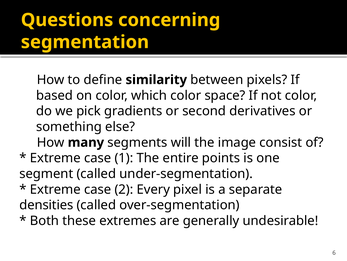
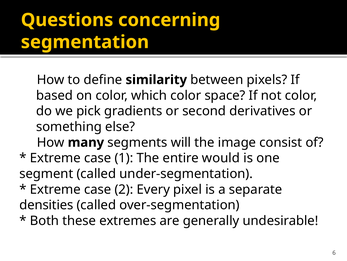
points: points -> would
